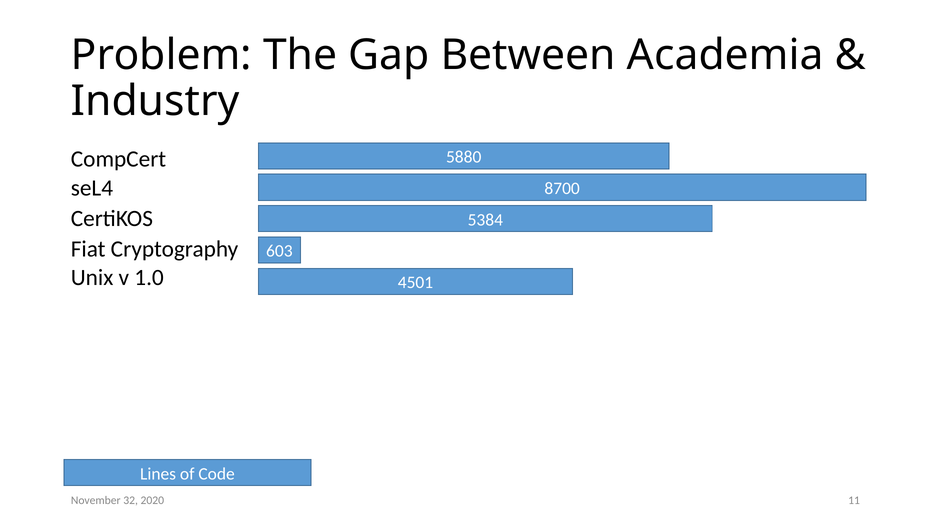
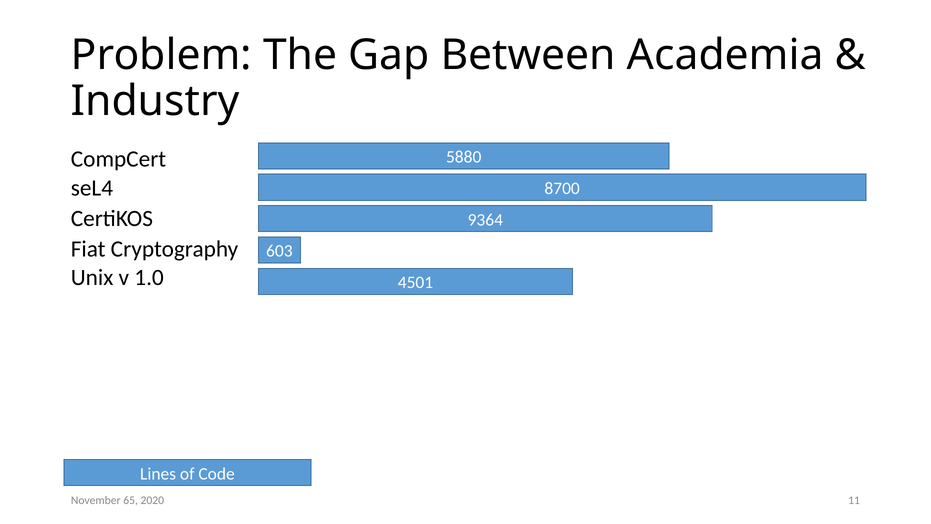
5384: 5384 -> 9364
32: 32 -> 65
